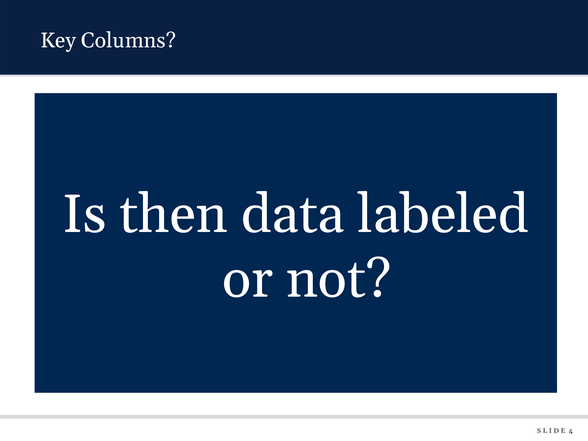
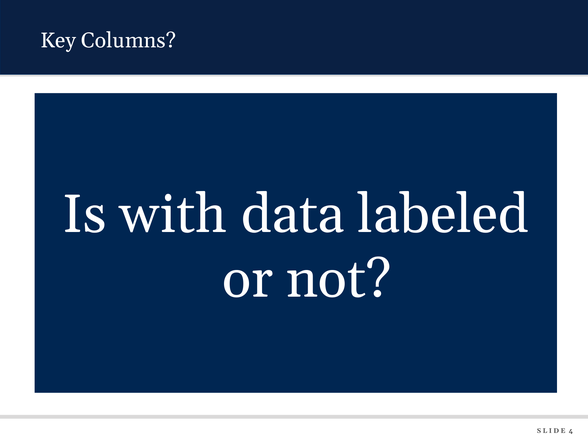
then: then -> with
